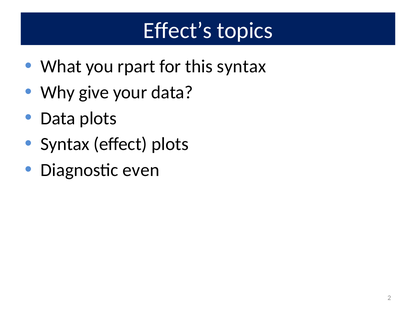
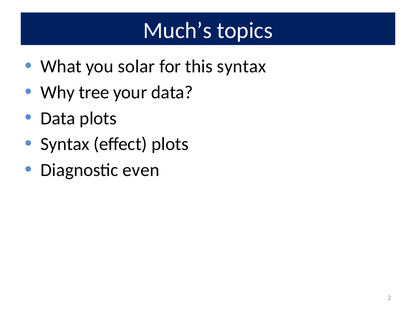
Effect’s: Effect’s -> Much’s
rpart: rpart -> solar
give: give -> tree
